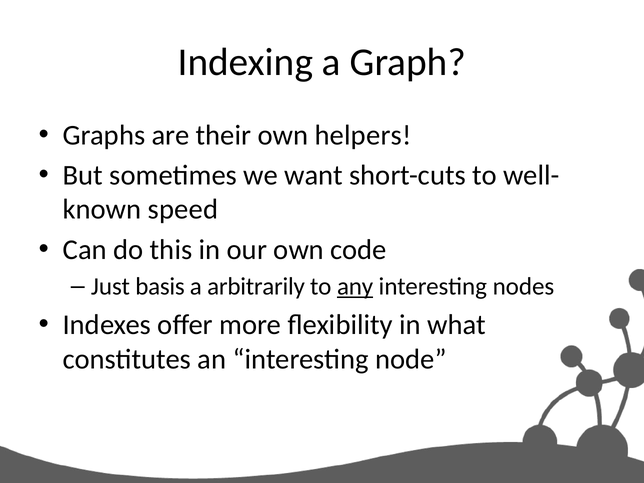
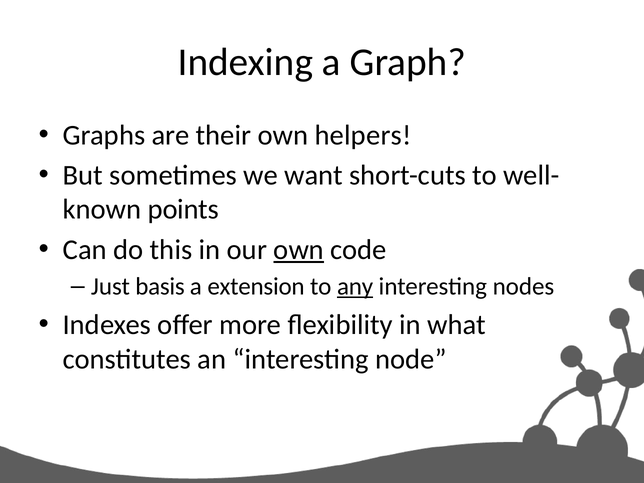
speed: speed -> points
own at (299, 250) underline: none -> present
arbitrarily: arbitrarily -> extension
